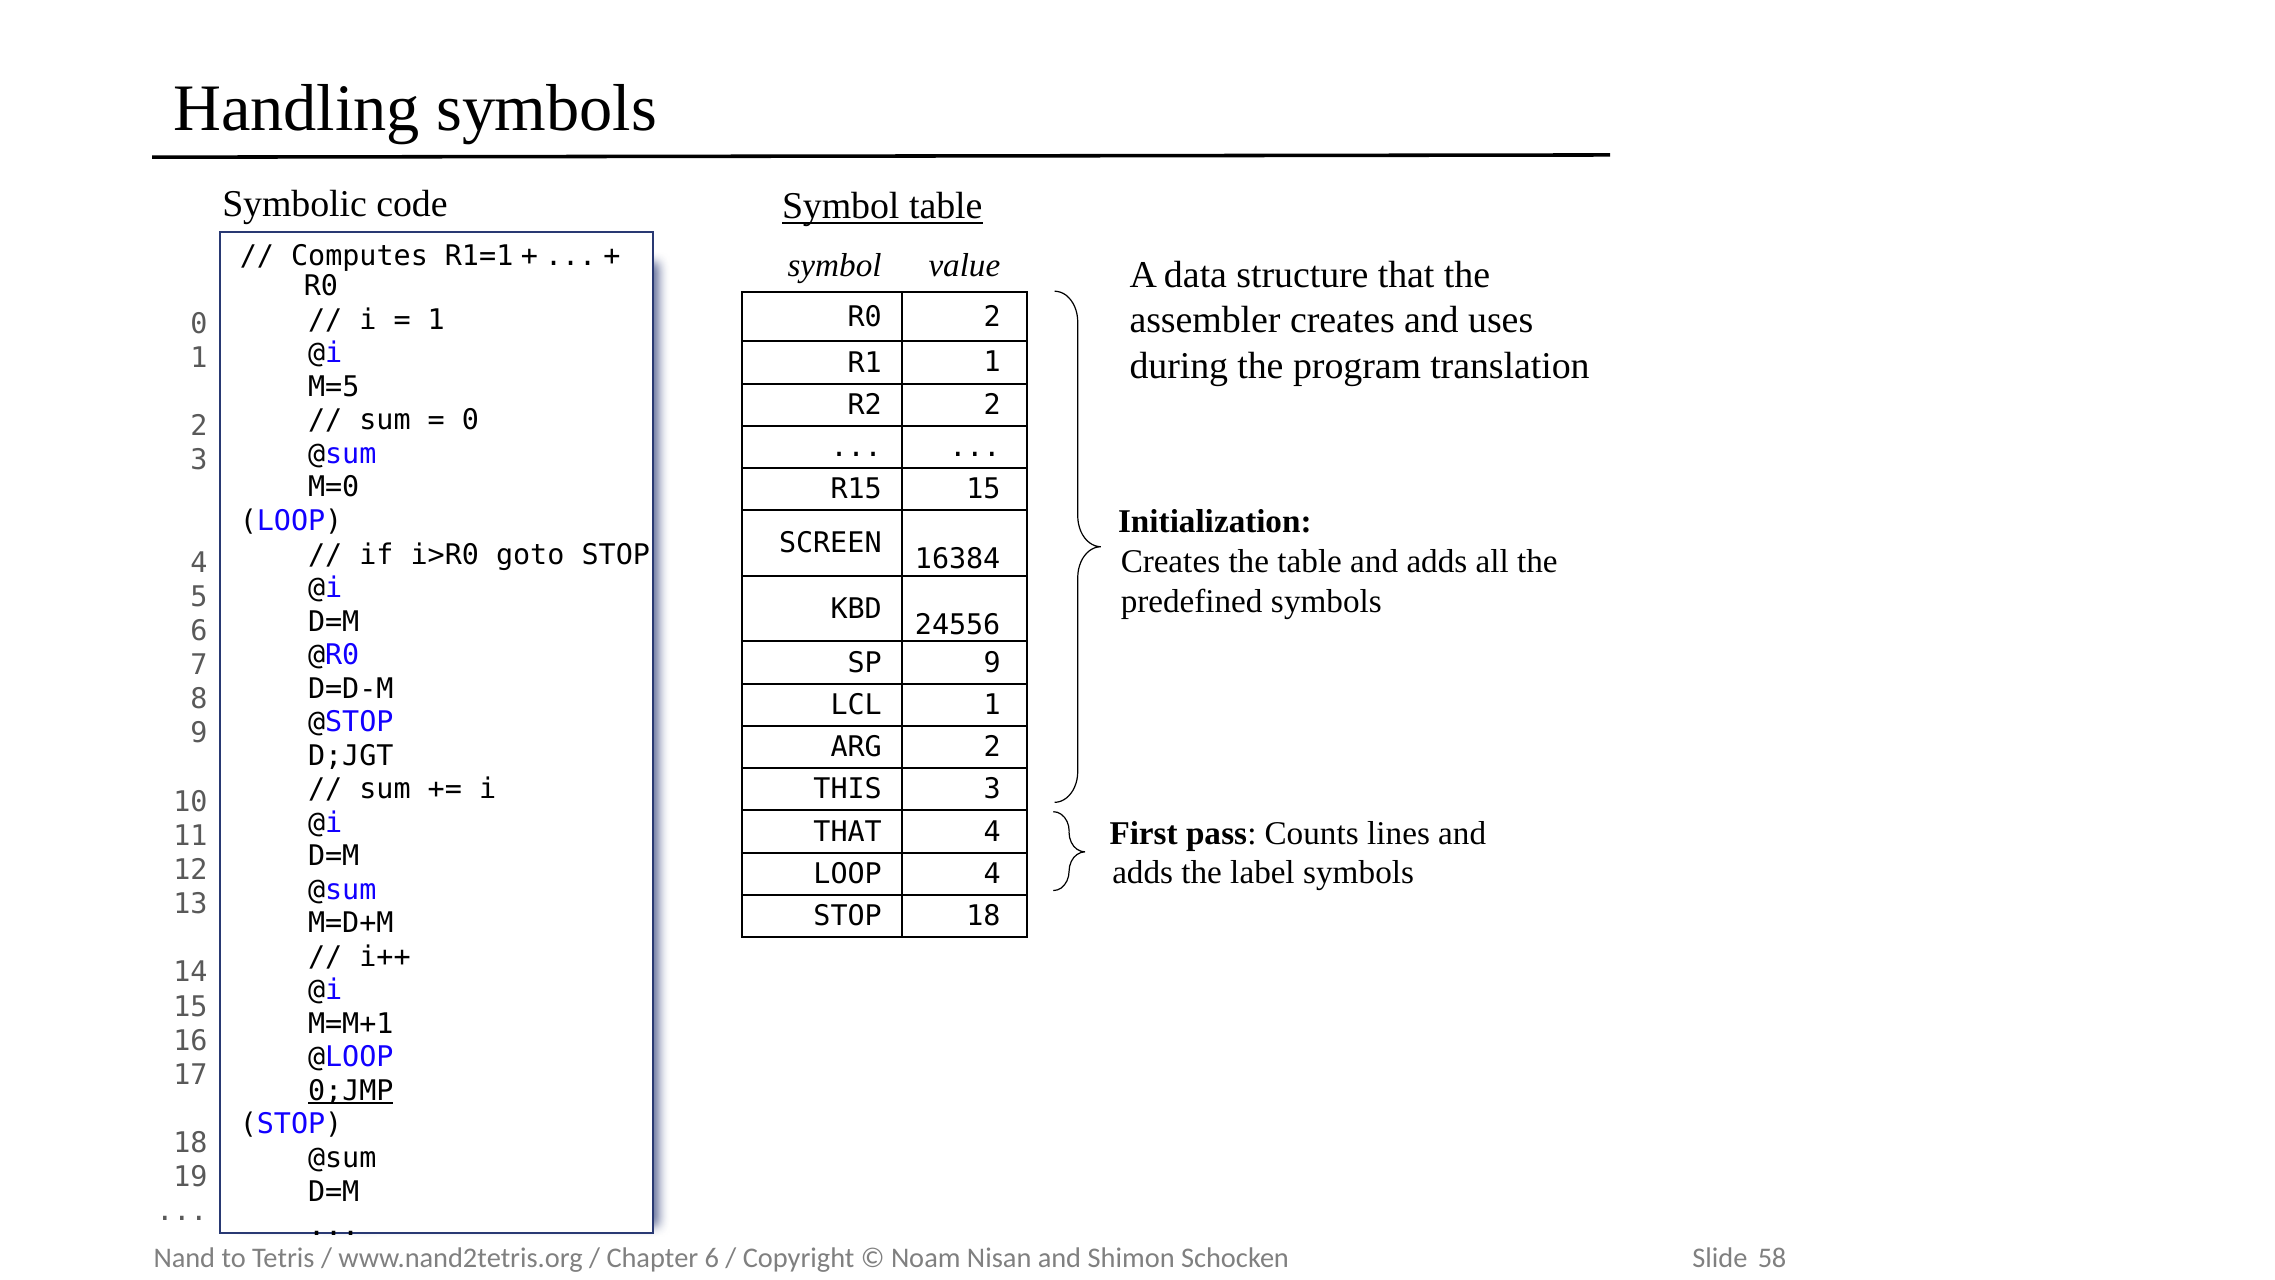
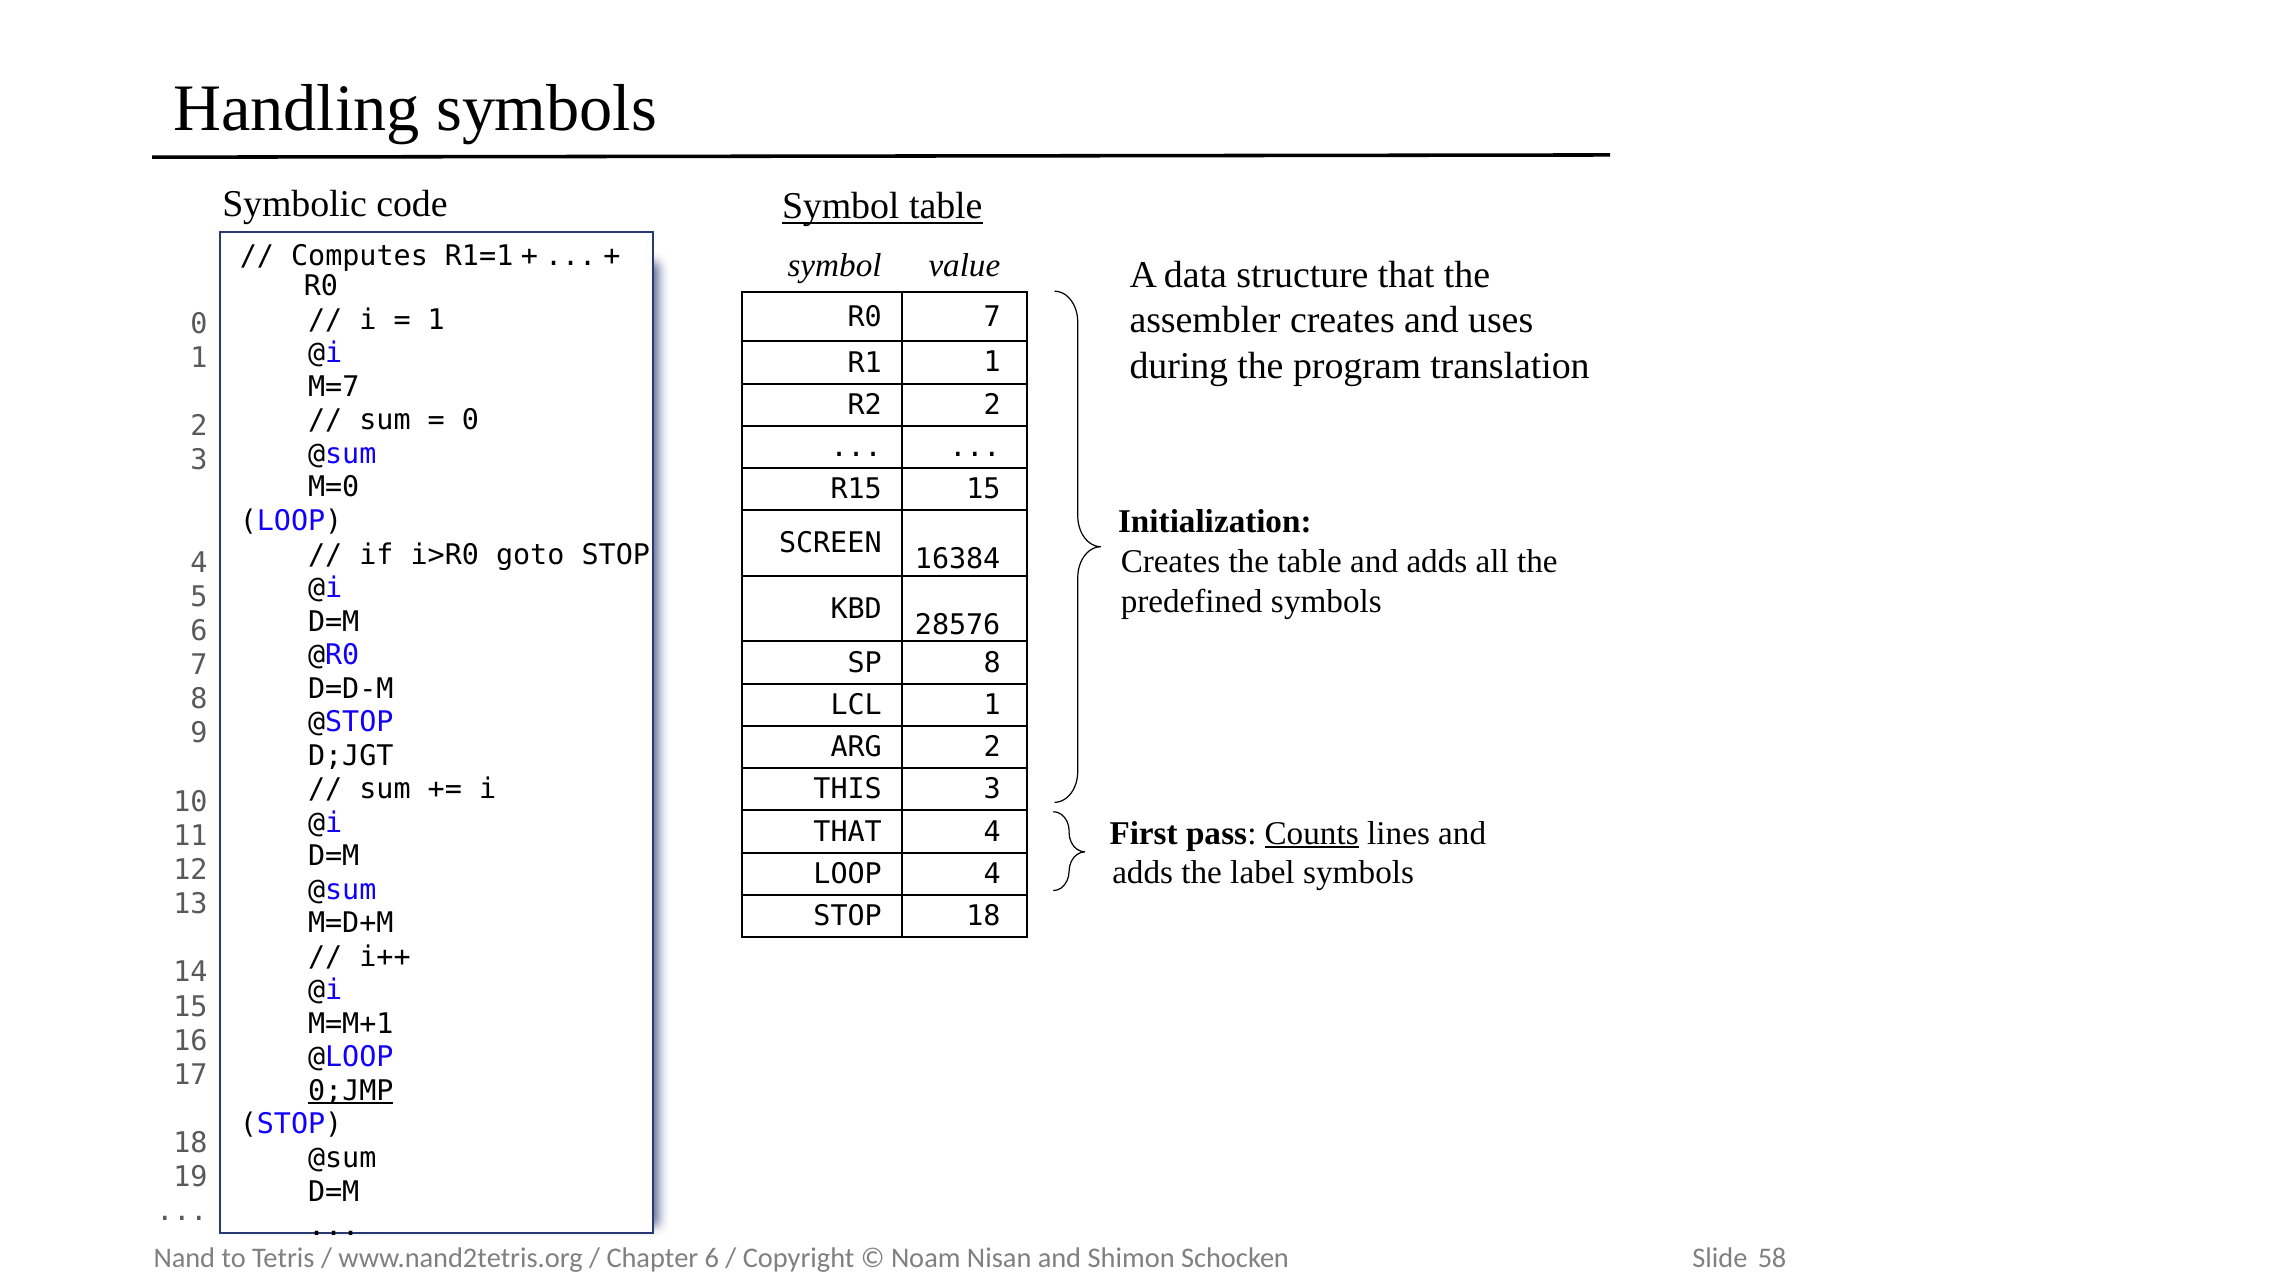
R0 2: 2 -> 7
M=5: M=5 -> M=7
24556: 24556 -> 28576
SP 9: 9 -> 8
Counts underline: none -> present
